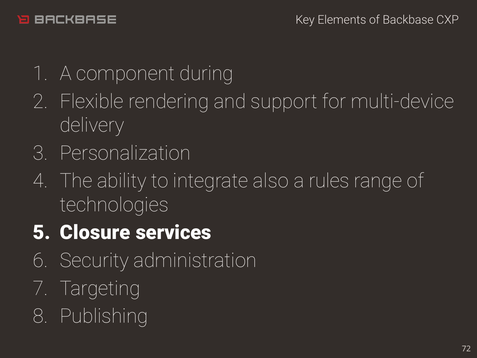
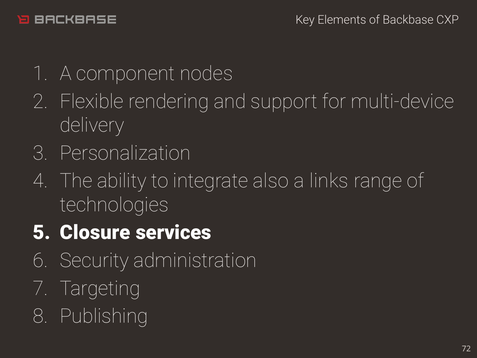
during: during -> nodes
rules: rules -> links
